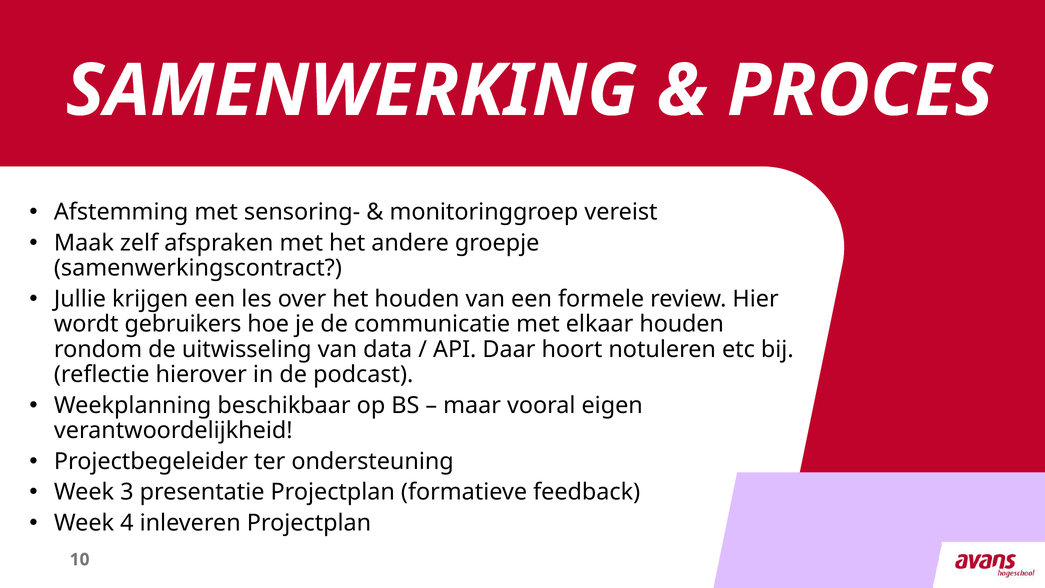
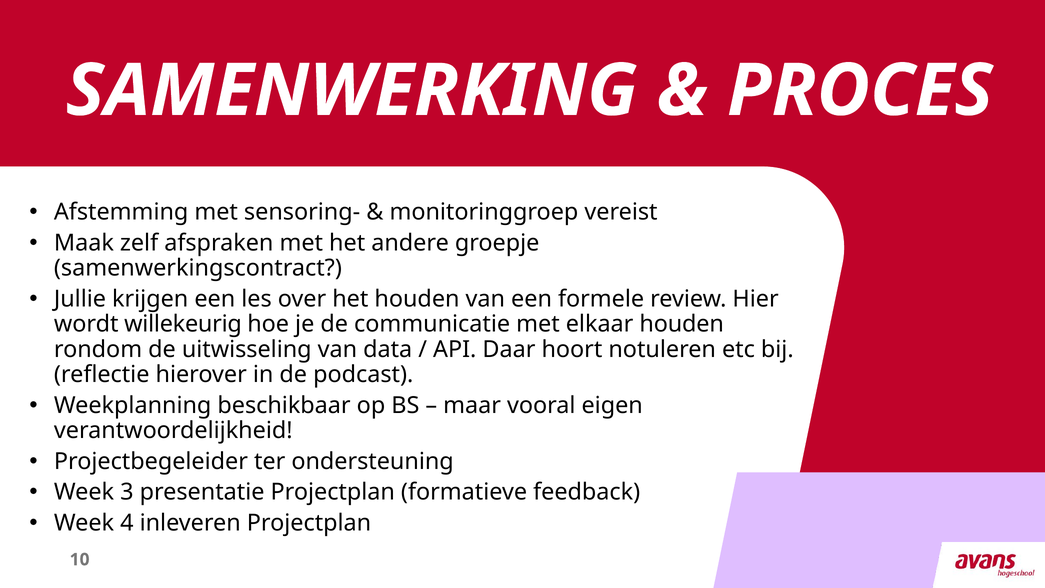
gebruikers: gebruikers -> willekeurig
